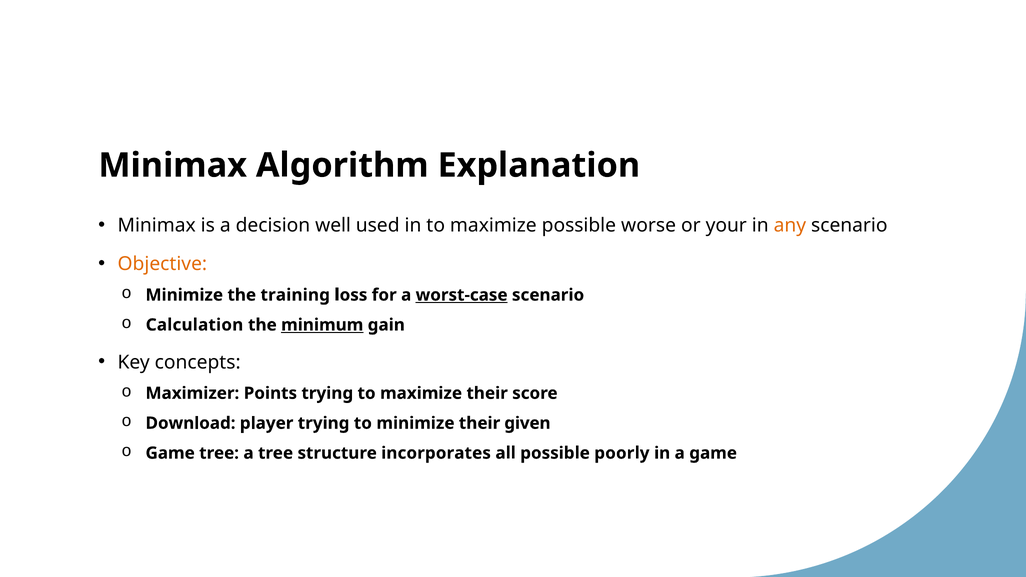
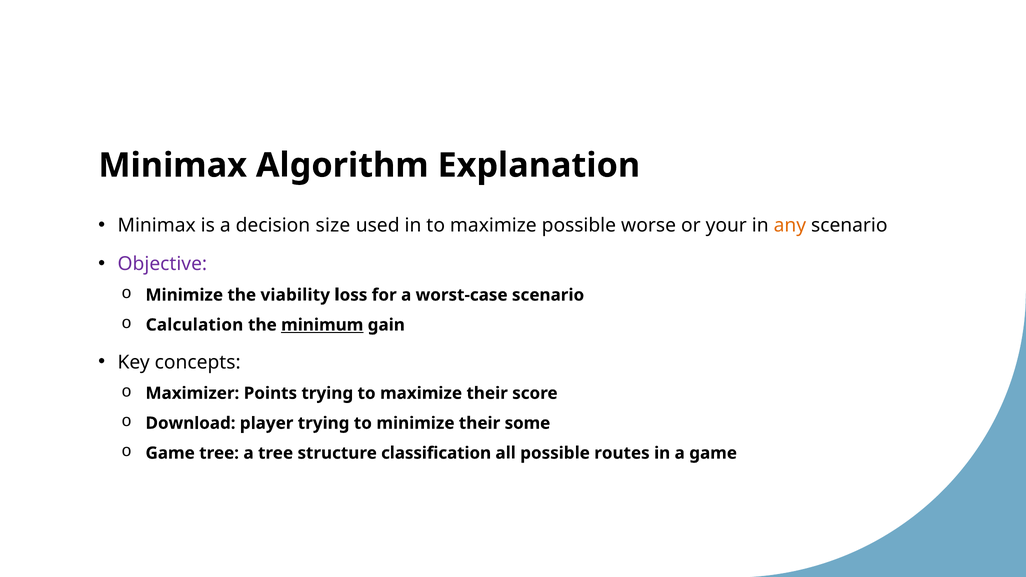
well: well -> size
Objective colour: orange -> purple
training: training -> viability
worst-case underline: present -> none
given: given -> some
incorporates: incorporates -> classification
poorly: poorly -> routes
